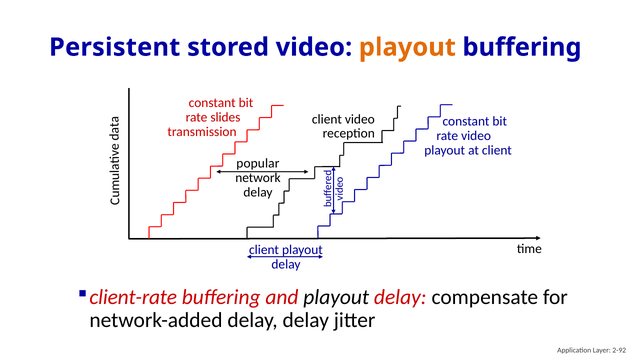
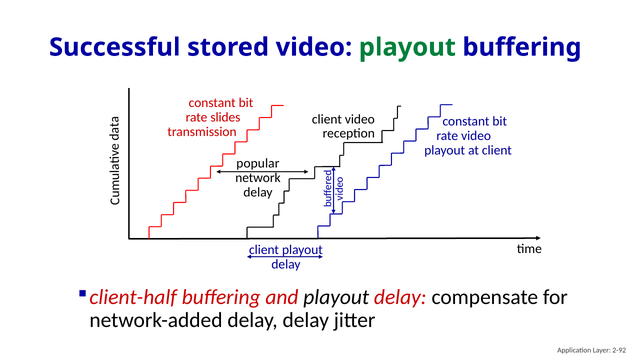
Persistent: Persistent -> Successful
playout at (407, 47) colour: orange -> green
client-rate: client-rate -> client-half
